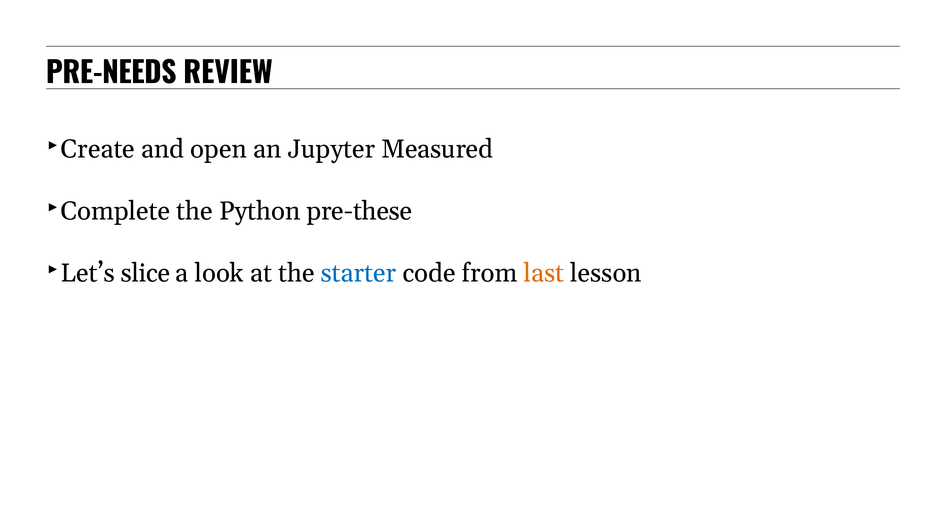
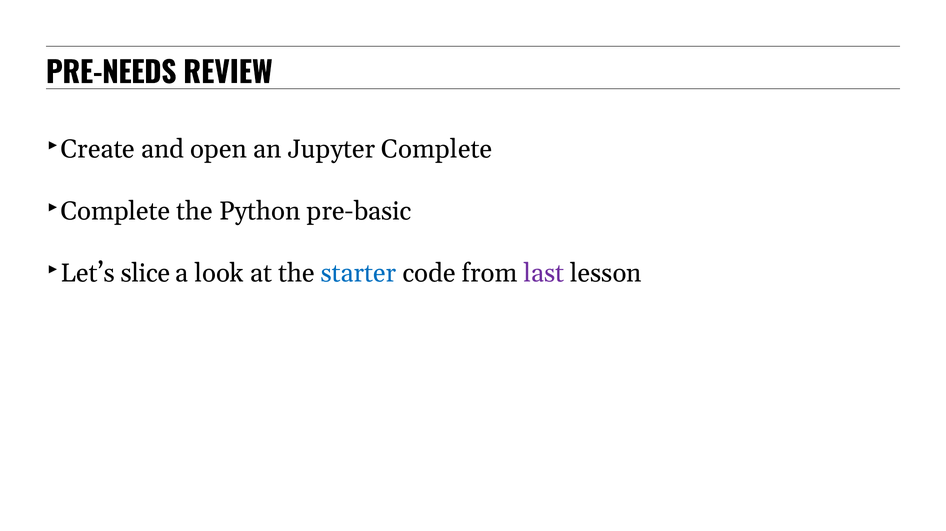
Jupyter Measured: Measured -> Complete
pre-these: pre-these -> pre-basic
last colour: orange -> purple
